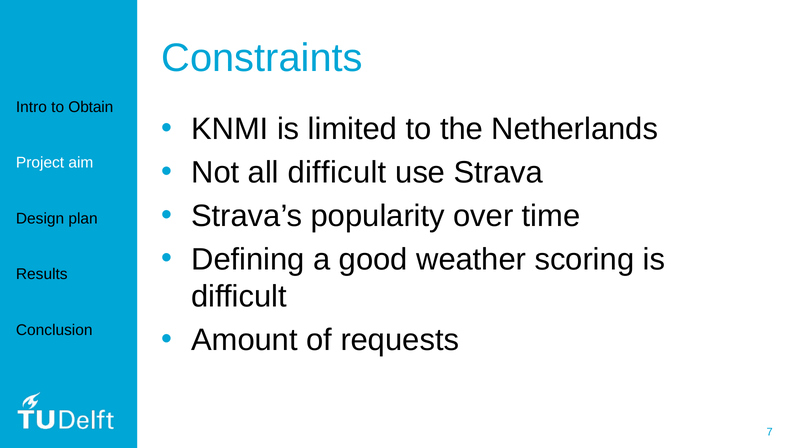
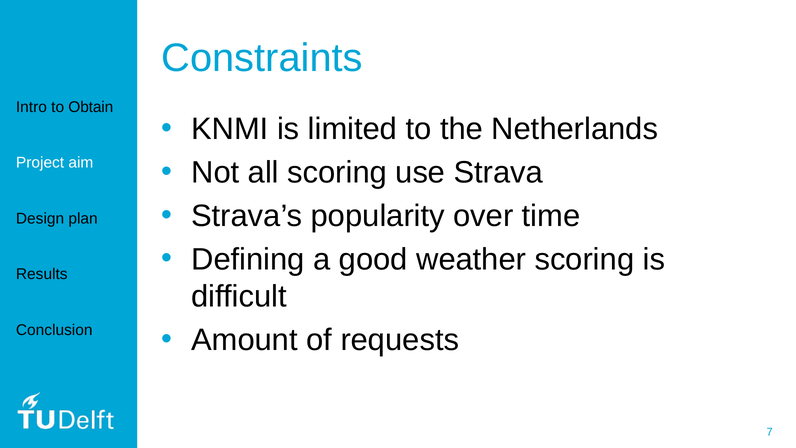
all difficult: difficult -> scoring
